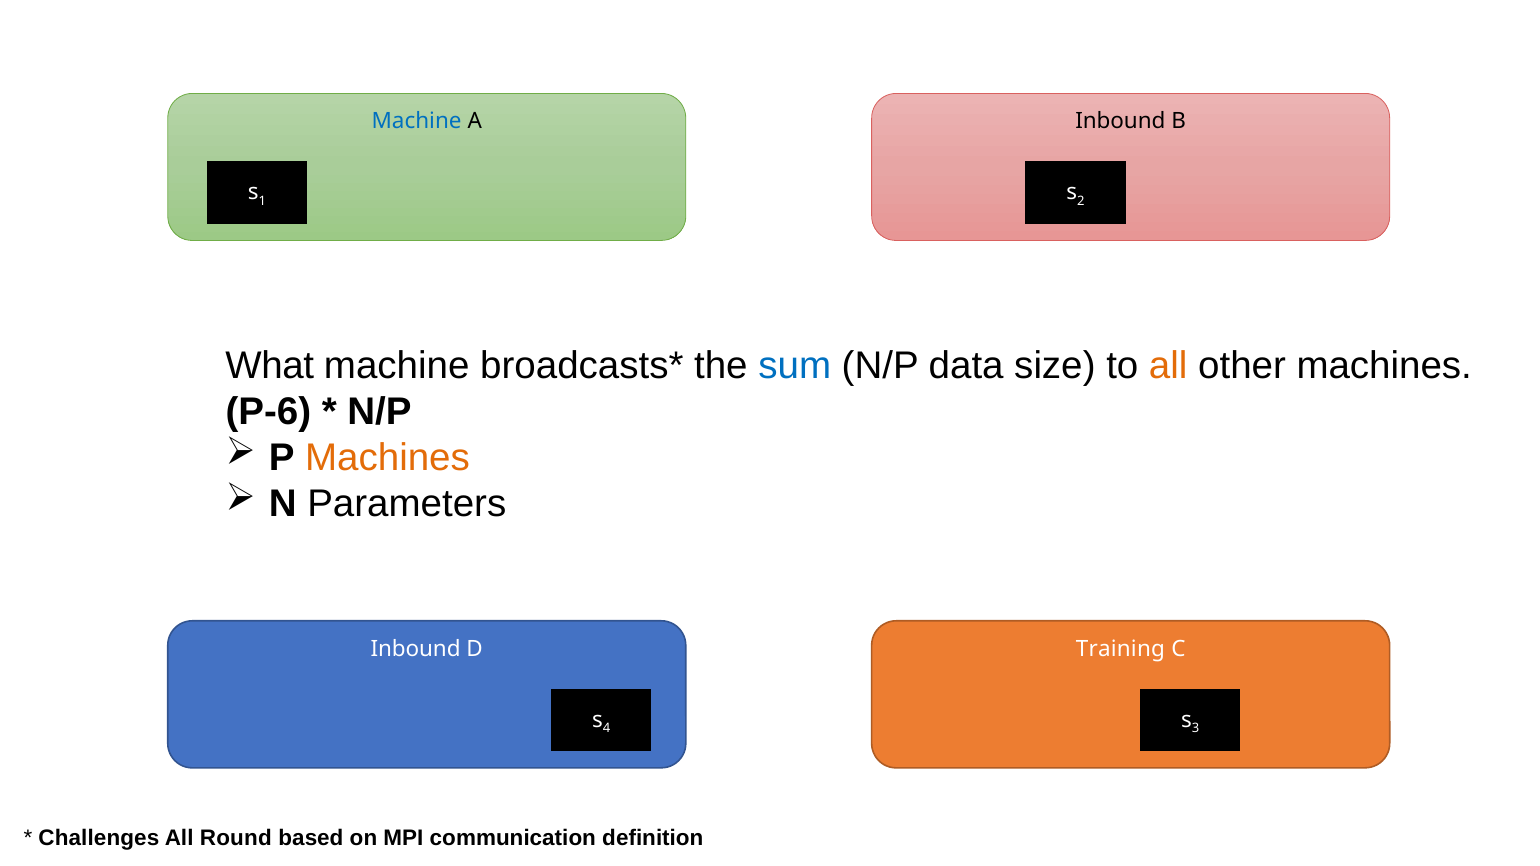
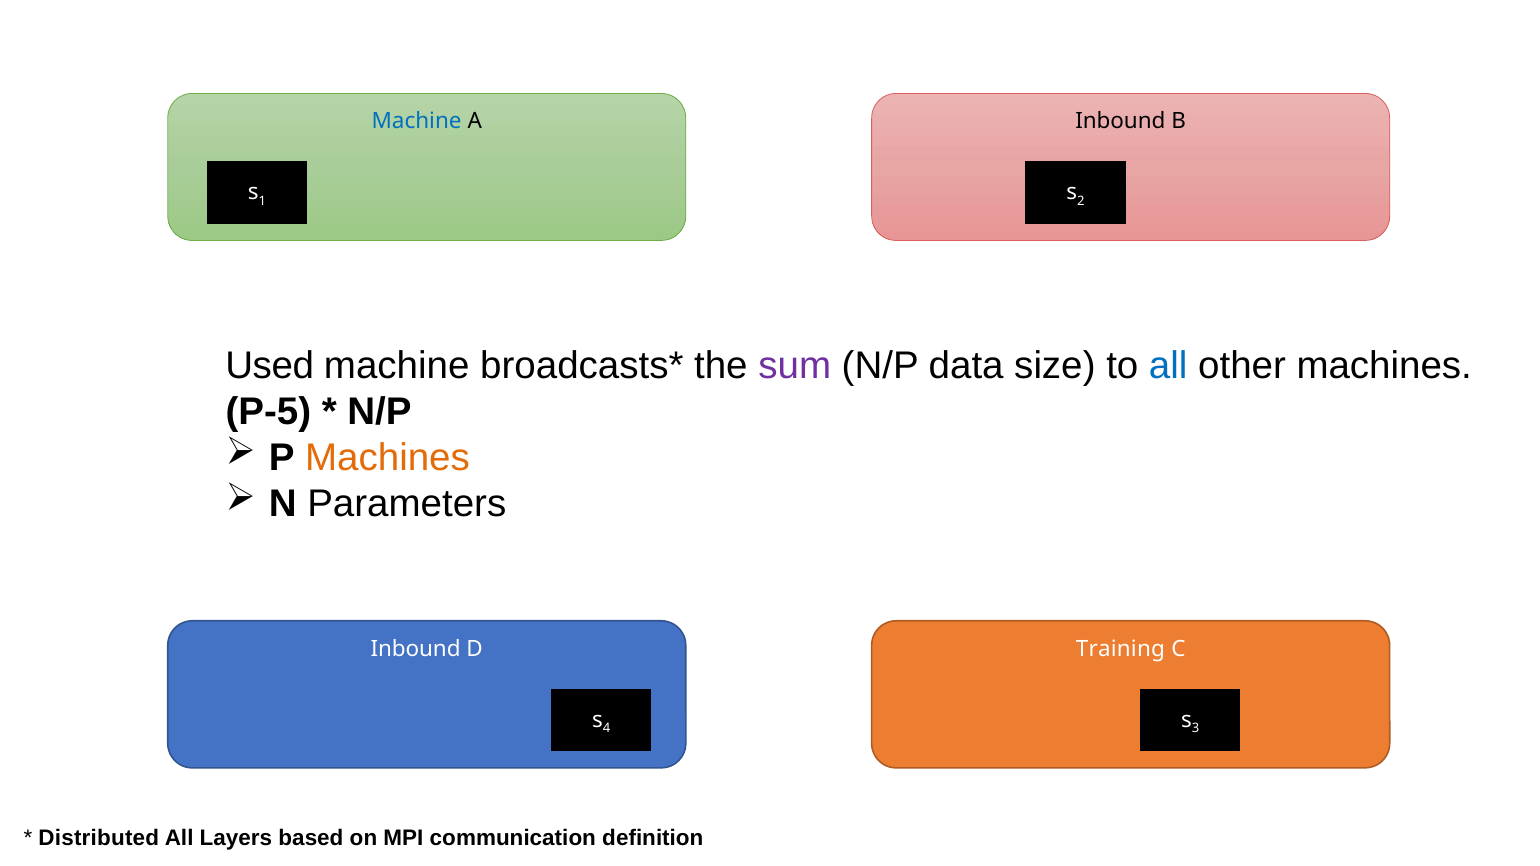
What: What -> Used
sum colour: blue -> purple
all at (1168, 365) colour: orange -> blue
P-6: P-6 -> P-5
Challenges: Challenges -> Distributed
Round: Round -> Layers
